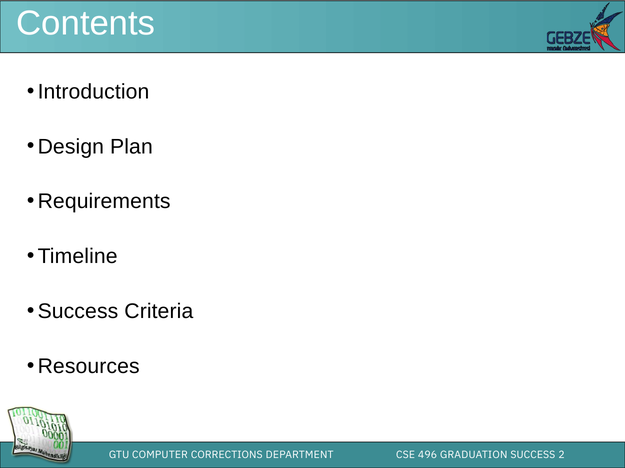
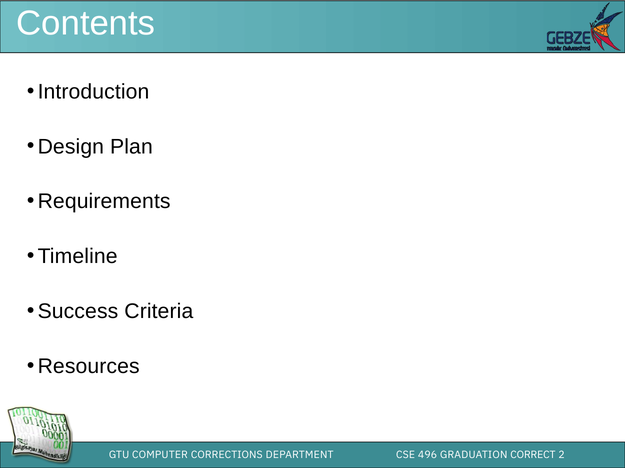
GRADUATION SUCCESS: SUCCESS -> CORRECT
